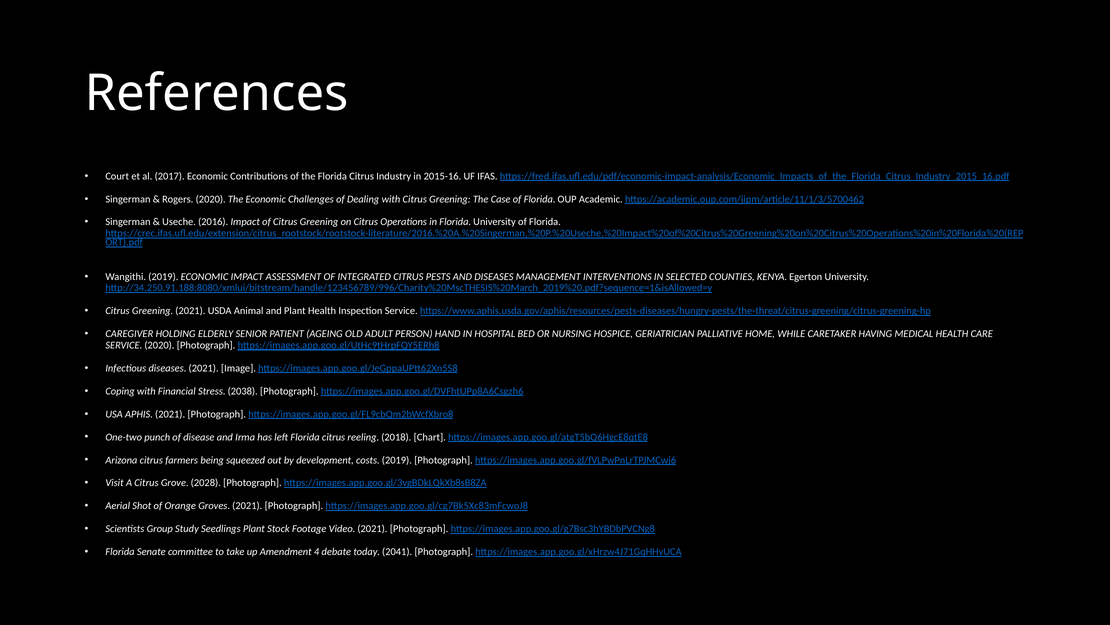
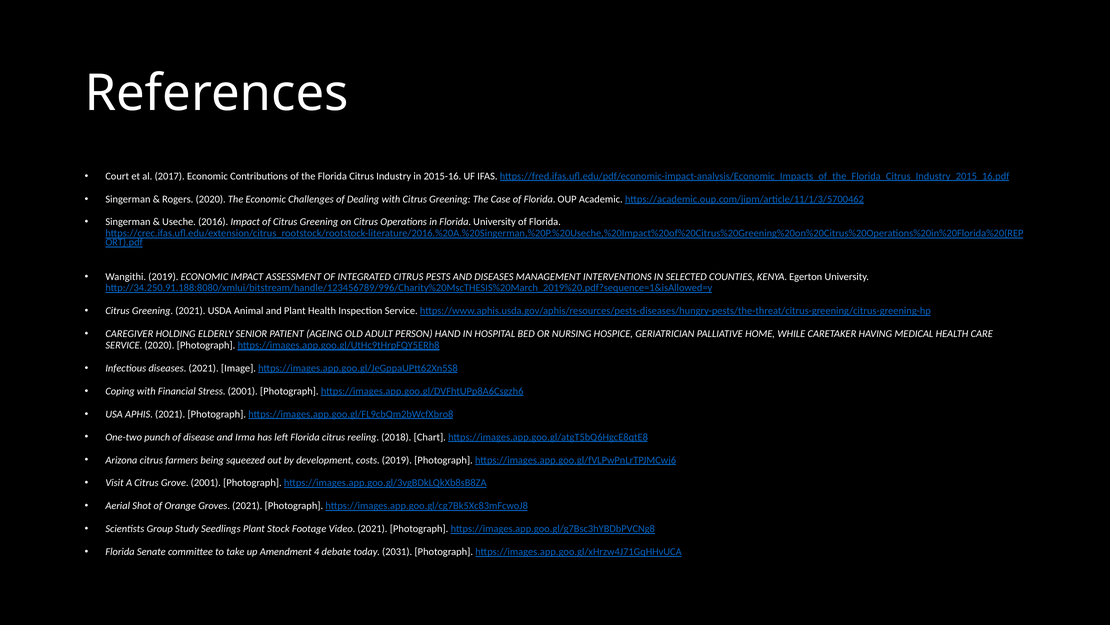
Stress 2038: 2038 -> 2001
Grove 2028: 2028 -> 2001
2041: 2041 -> 2031
